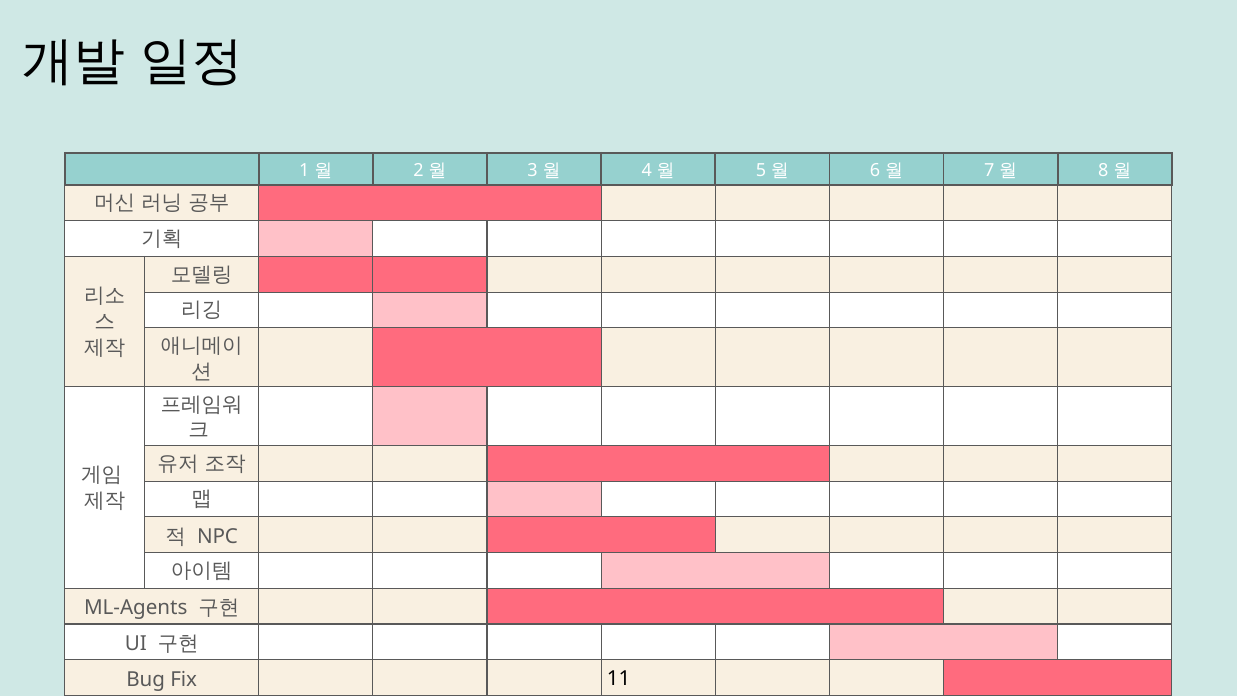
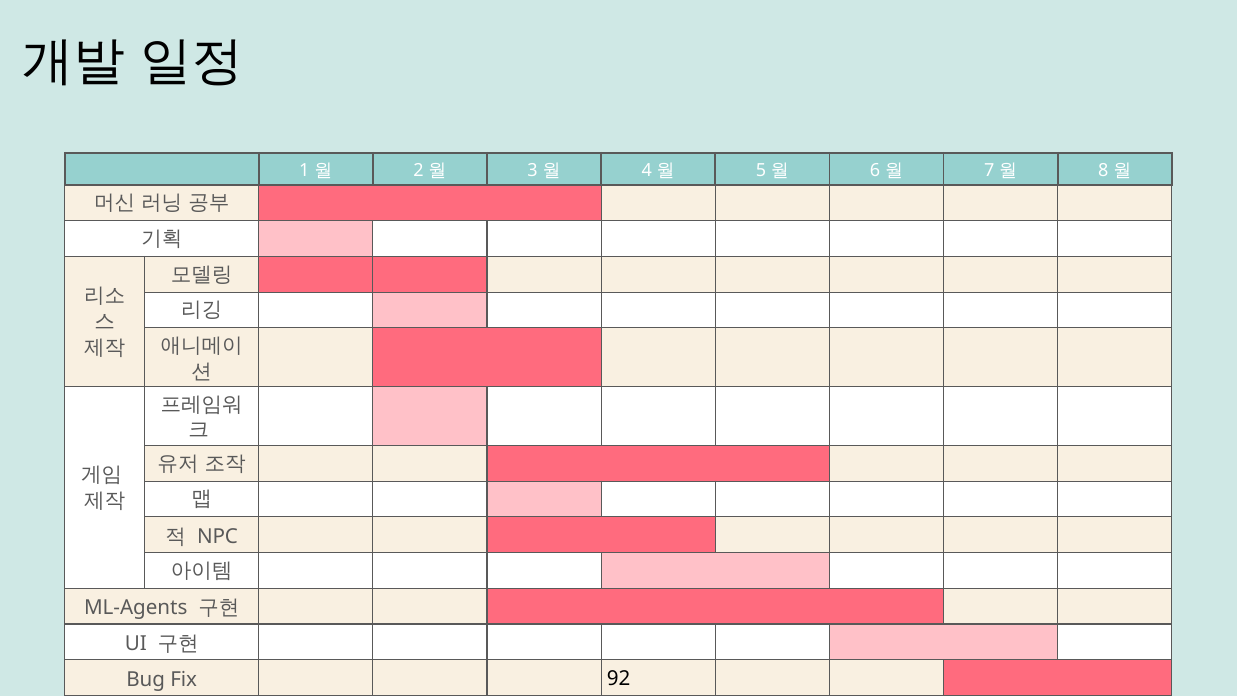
11: 11 -> 92
